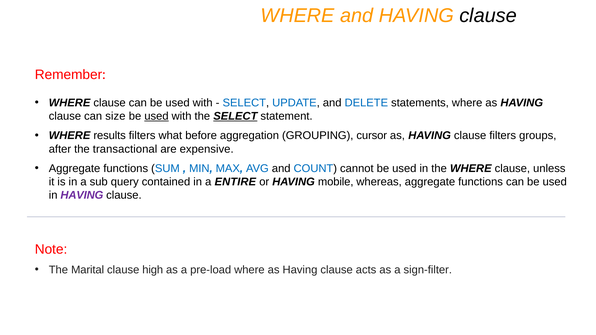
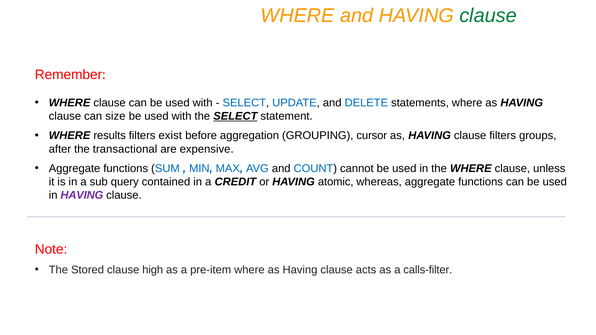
clause at (488, 16) colour: black -> green
used at (156, 116) underline: present -> none
what: what -> exist
ENTIRE: ENTIRE -> CREDIT
mobile: mobile -> atomic
Marital: Marital -> Stored
pre-load: pre-load -> pre-item
sign-filter: sign-filter -> calls-filter
